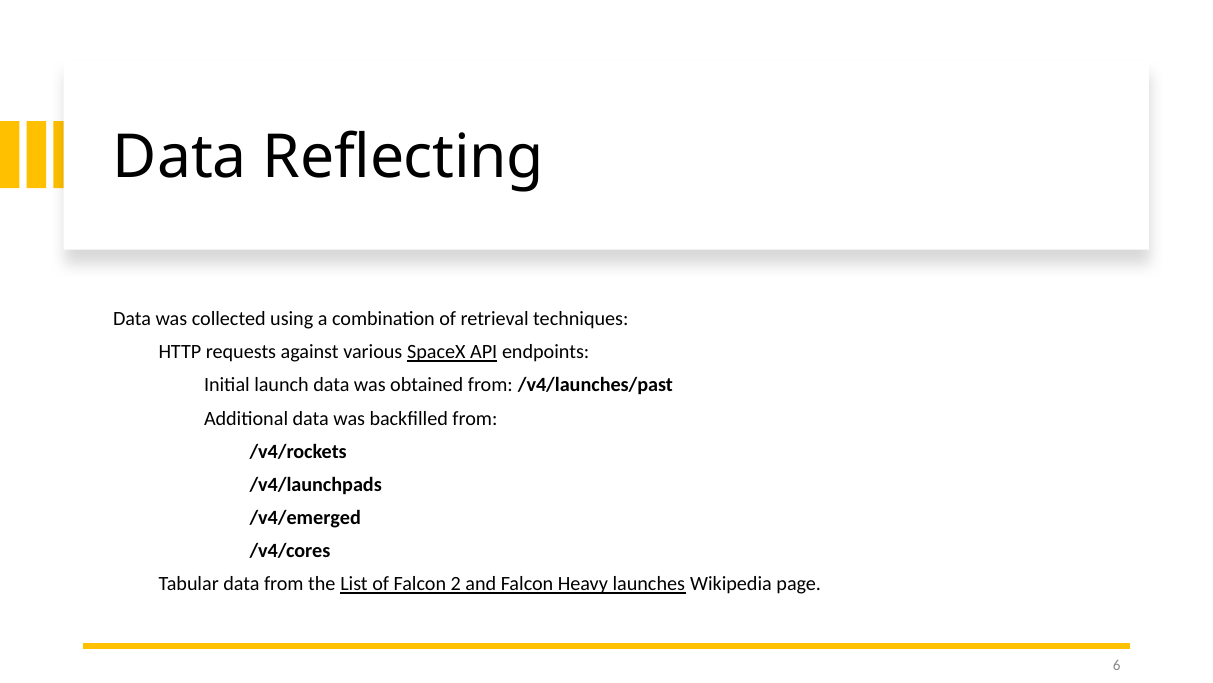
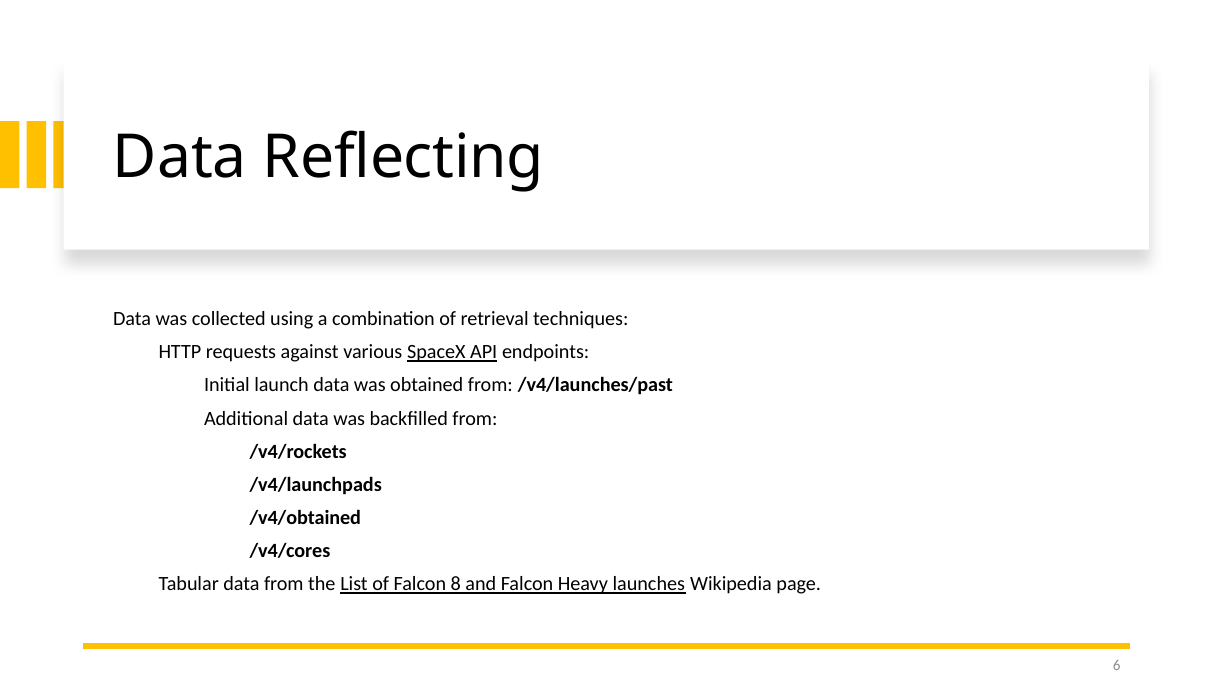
/v4/emerged: /v4/emerged -> /v4/obtained
2: 2 -> 8
